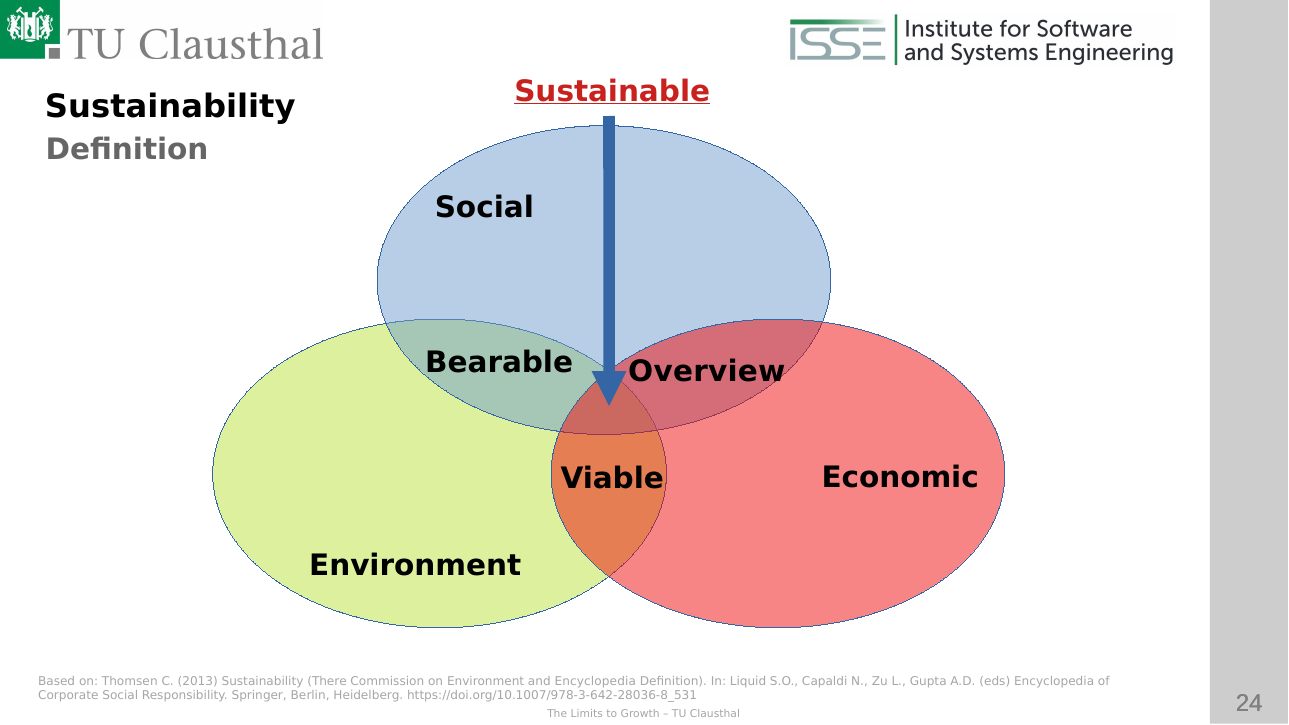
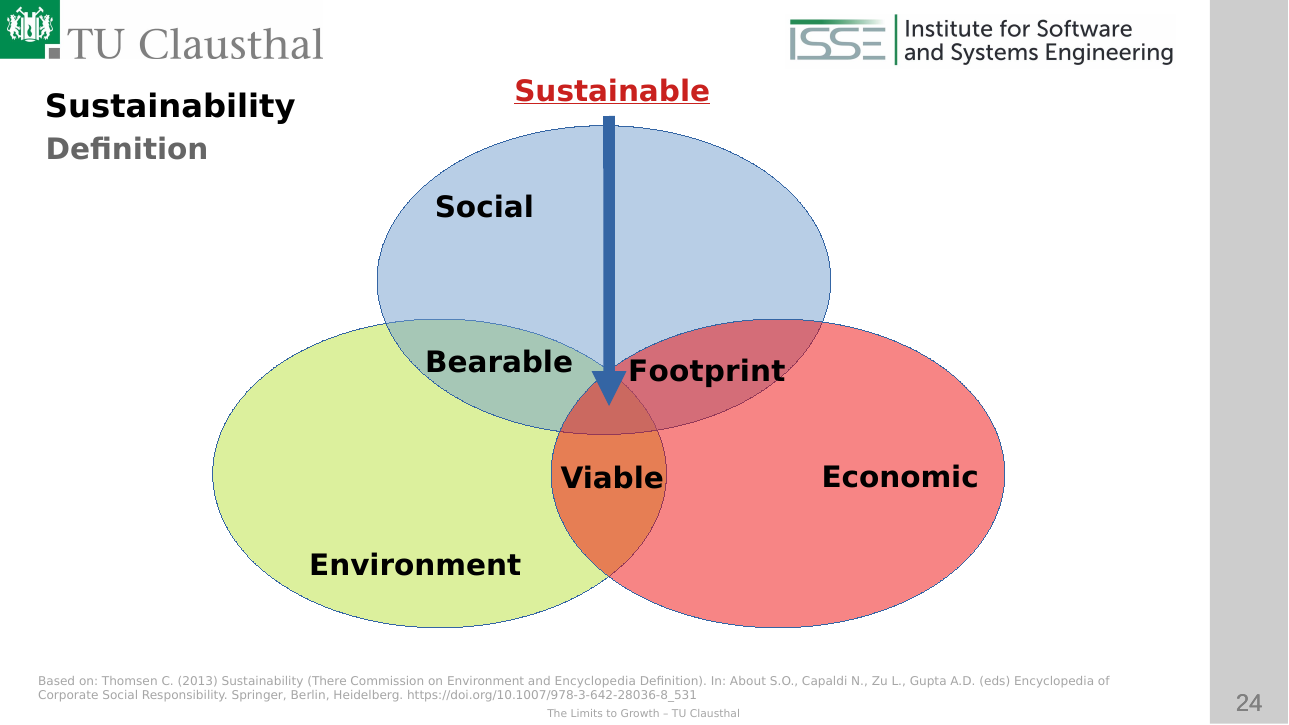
Overview: Overview -> Footprint
Liquid: Liquid -> About
